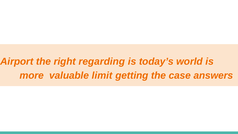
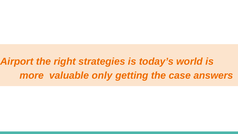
regarding: regarding -> strategies
limit: limit -> only
